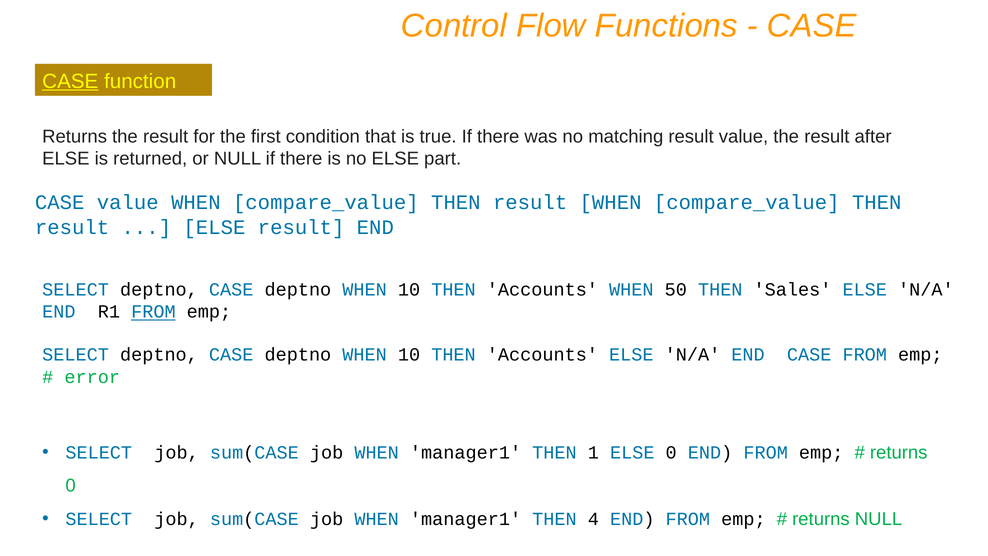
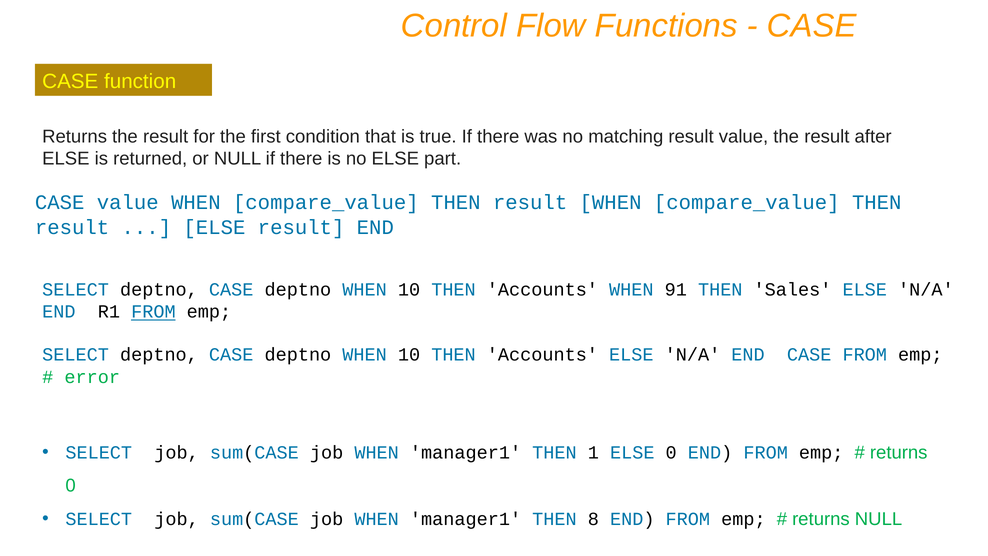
CASE at (70, 81) underline: present -> none
50: 50 -> 91
4: 4 -> 8
